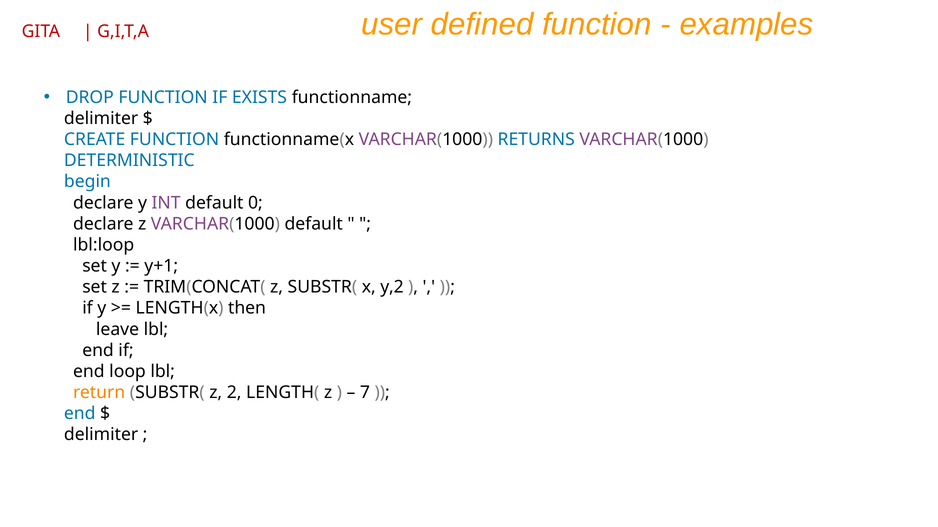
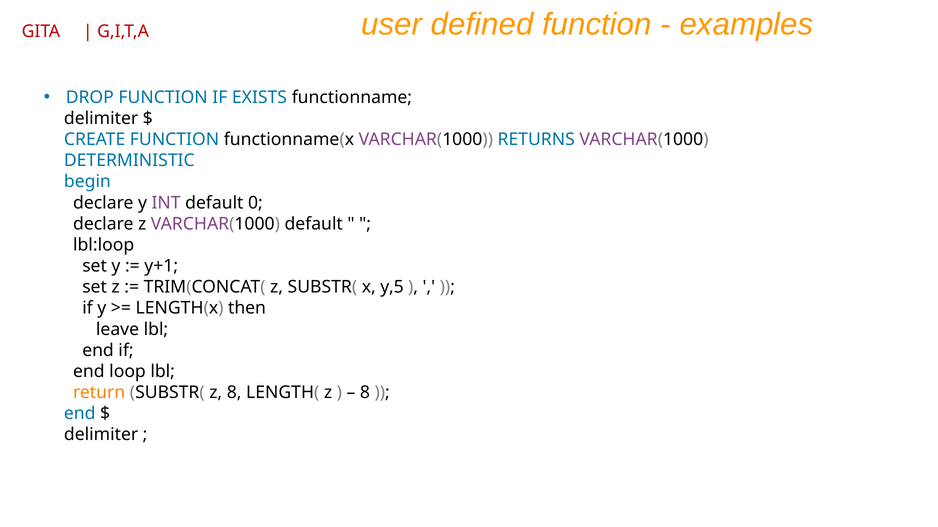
y,2: y,2 -> y,5
z 2: 2 -> 8
7 at (365, 393): 7 -> 8
